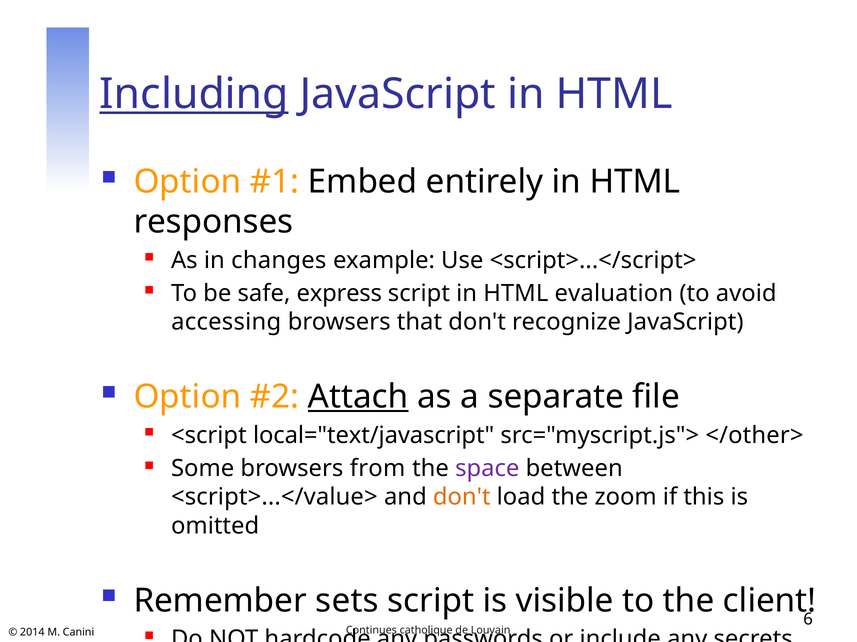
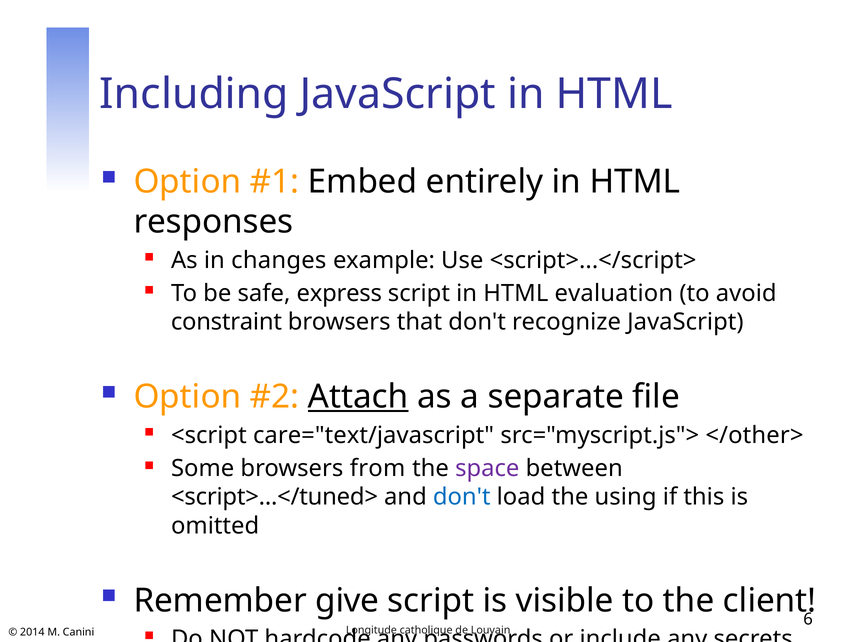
Including underline: present -> none
accessing: accessing -> constraint
local="text/javascript: local="text/javascript -> care="text/javascript
<script>...</value>: <script>...</value> -> <script>...</tuned>
don't at (462, 498) colour: orange -> blue
zoom: zoom -> using
sets: sets -> give
Continues: Continues -> Longitude
